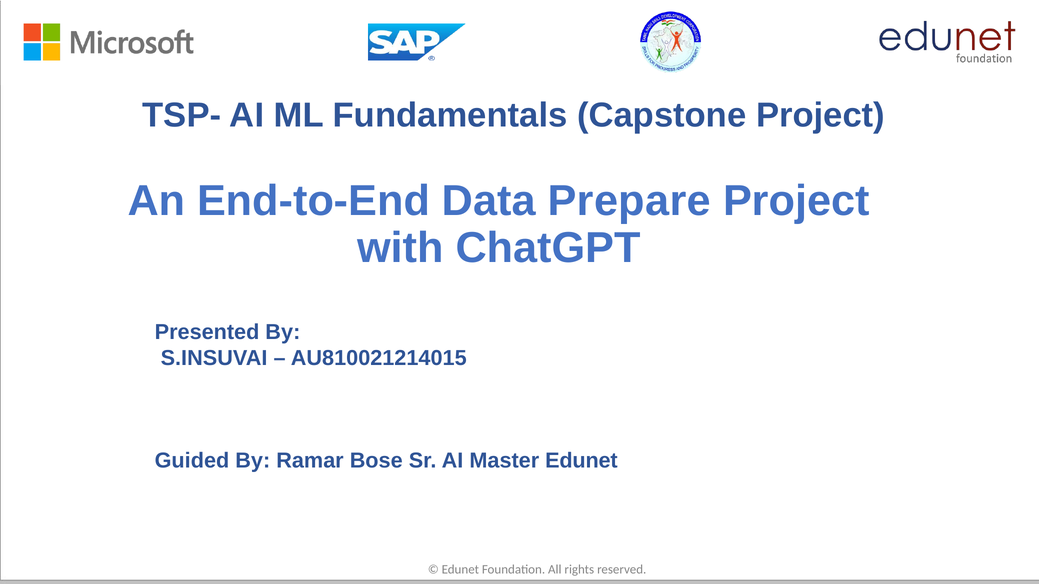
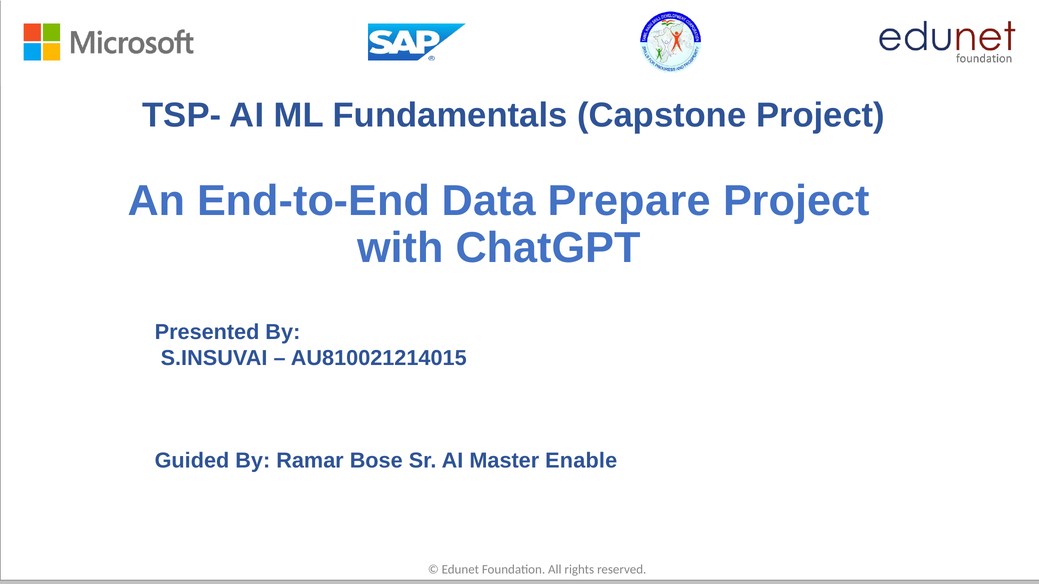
Master Edunet: Edunet -> Enable
